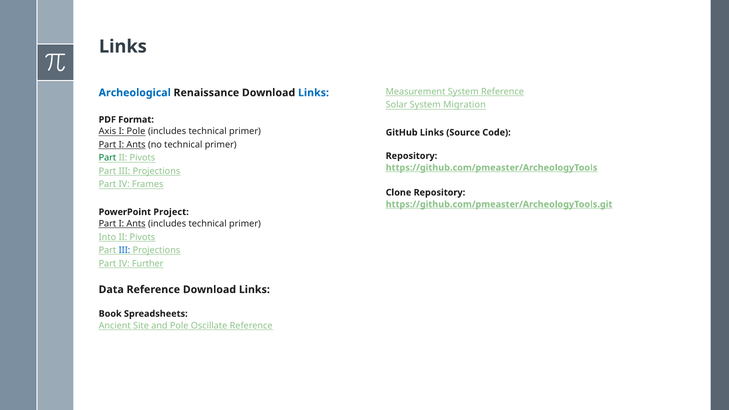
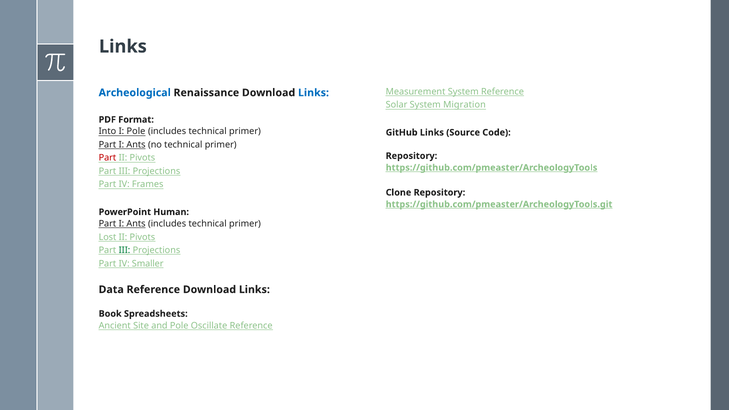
Axis: Axis -> Into
Part at (107, 158) colour: green -> red
Project: Project -> Human
Into: Into -> Lost
III at (124, 250) colour: blue -> green
Further: Further -> Smaller
